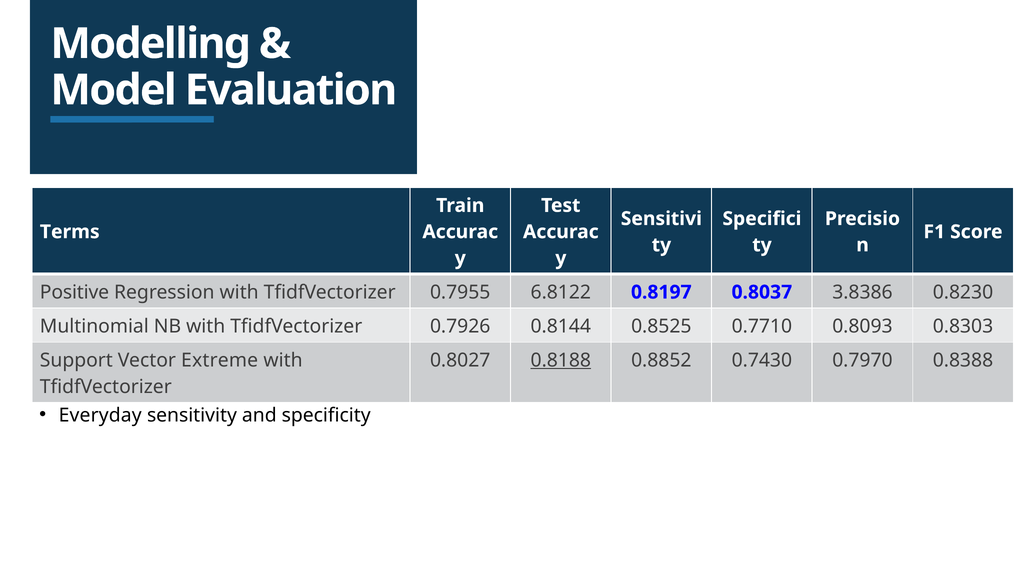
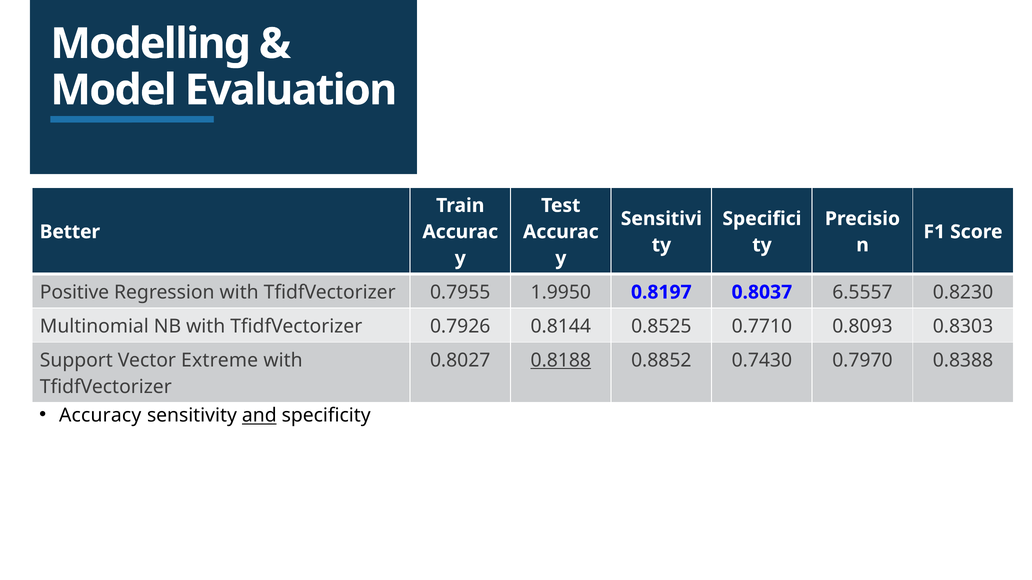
Terms: Terms -> Better
6.8122: 6.8122 -> 1.9950
3.8386: 3.8386 -> 6.5557
Everyday at (100, 416): Everyday -> Accuracy
and at (259, 416) underline: none -> present
